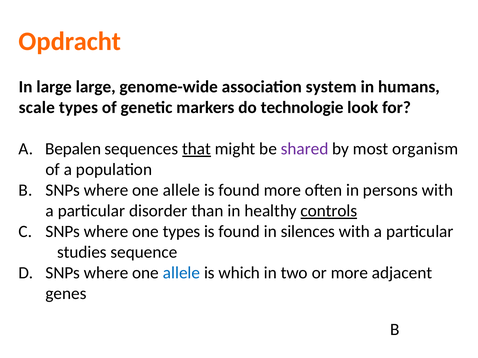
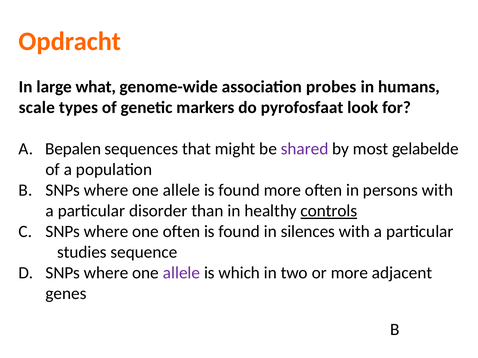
large large: large -> what
system: system -> probes
technologie: technologie -> pyrofosfaat
that underline: present -> none
organism: organism -> gelabelde
one types: types -> often
allele at (181, 273) colour: blue -> purple
